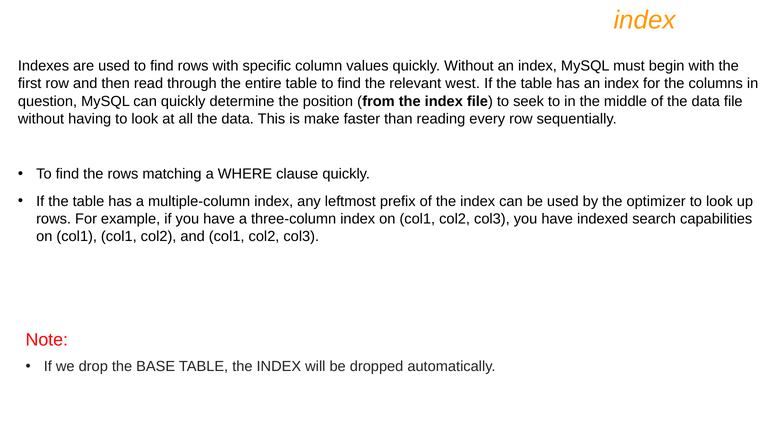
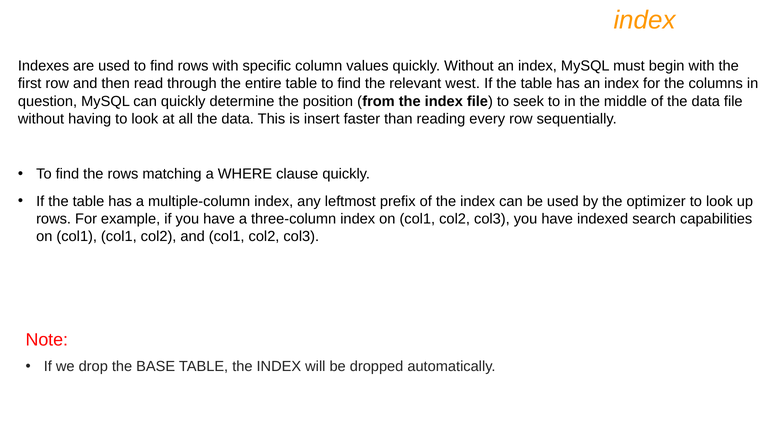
make: make -> insert
